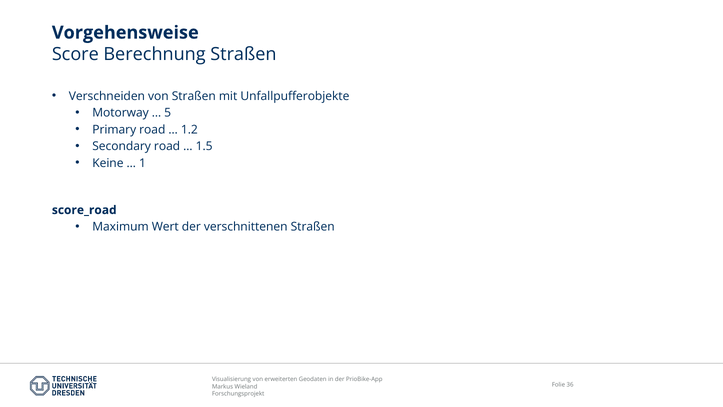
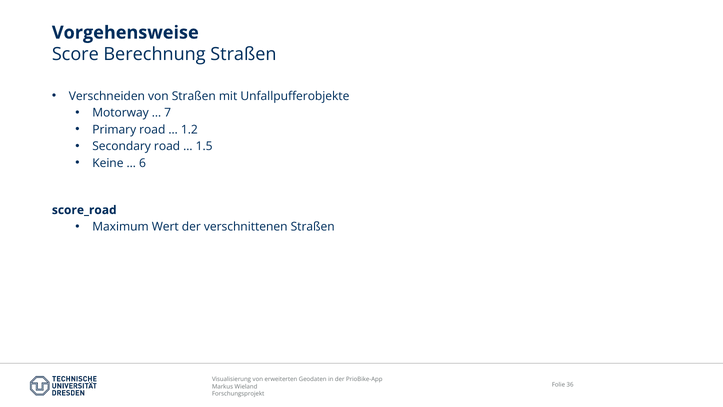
5: 5 -> 7
1: 1 -> 6
